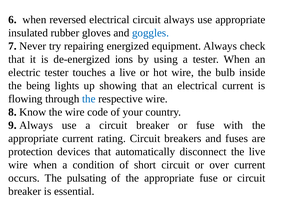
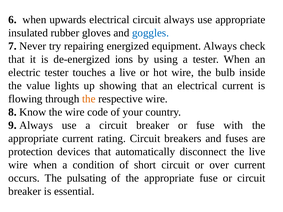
reversed: reversed -> upwards
being: being -> value
the at (89, 99) colour: blue -> orange
